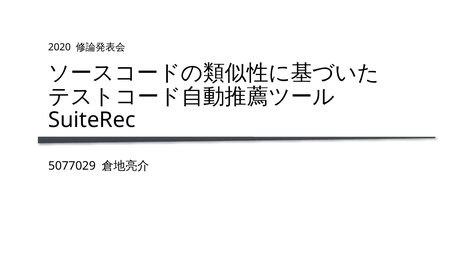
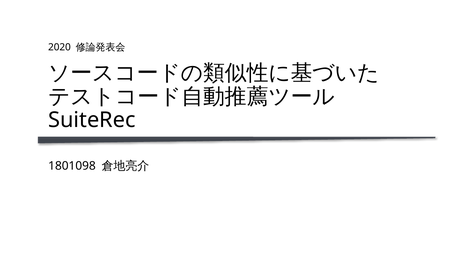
5077029: 5077029 -> 1801098
